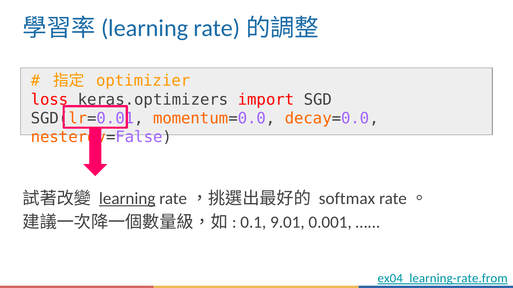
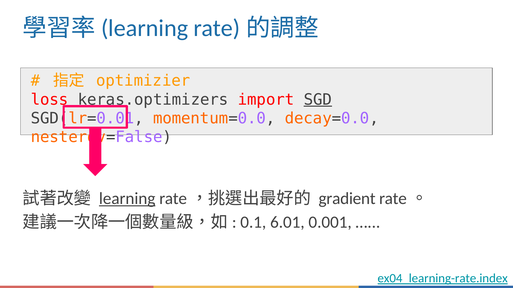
SGD underline: none -> present
softmax: softmax -> gradient
9.01: 9.01 -> 6.01
ex04_learning-rate.from: ex04_learning-rate.from -> ex04_learning-rate.index
